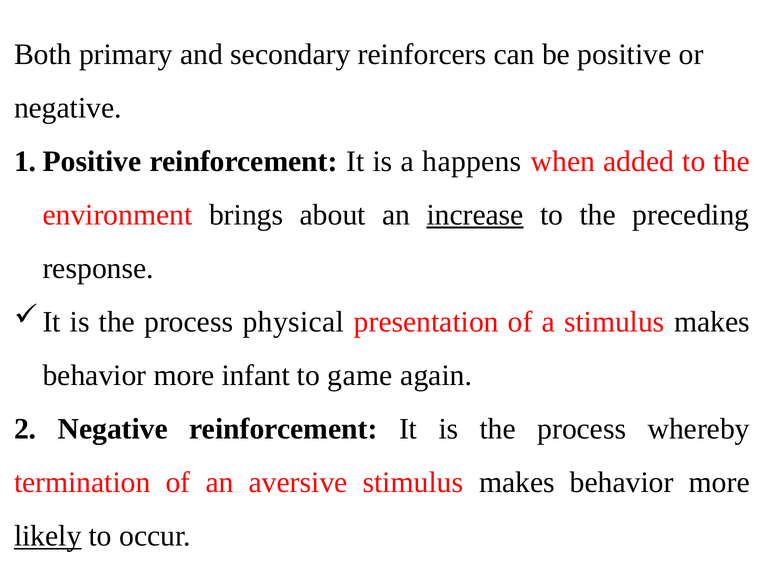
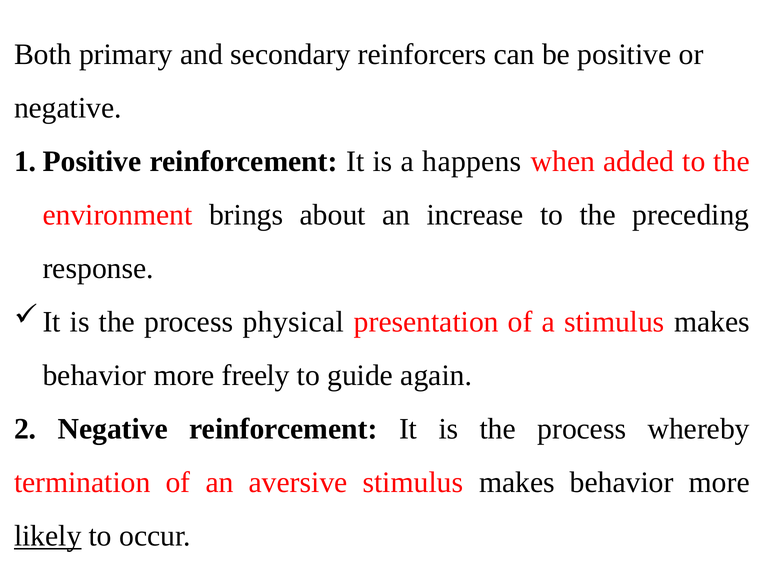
increase underline: present -> none
infant: infant -> freely
game: game -> guide
